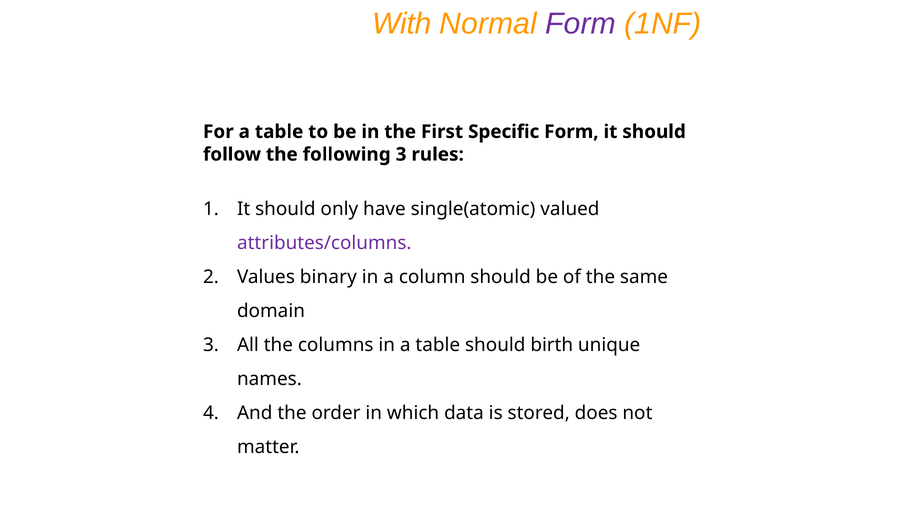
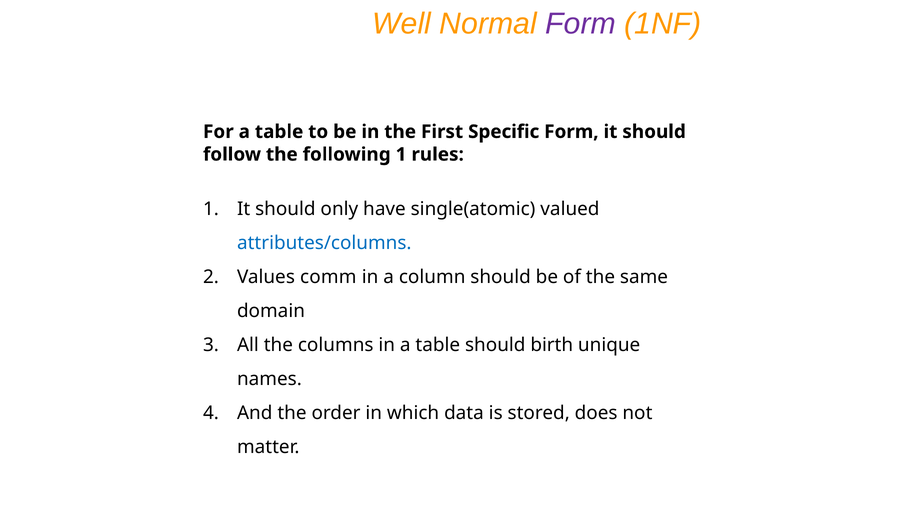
With: With -> Well
following 3: 3 -> 1
attributes/columns colour: purple -> blue
binary: binary -> comm
